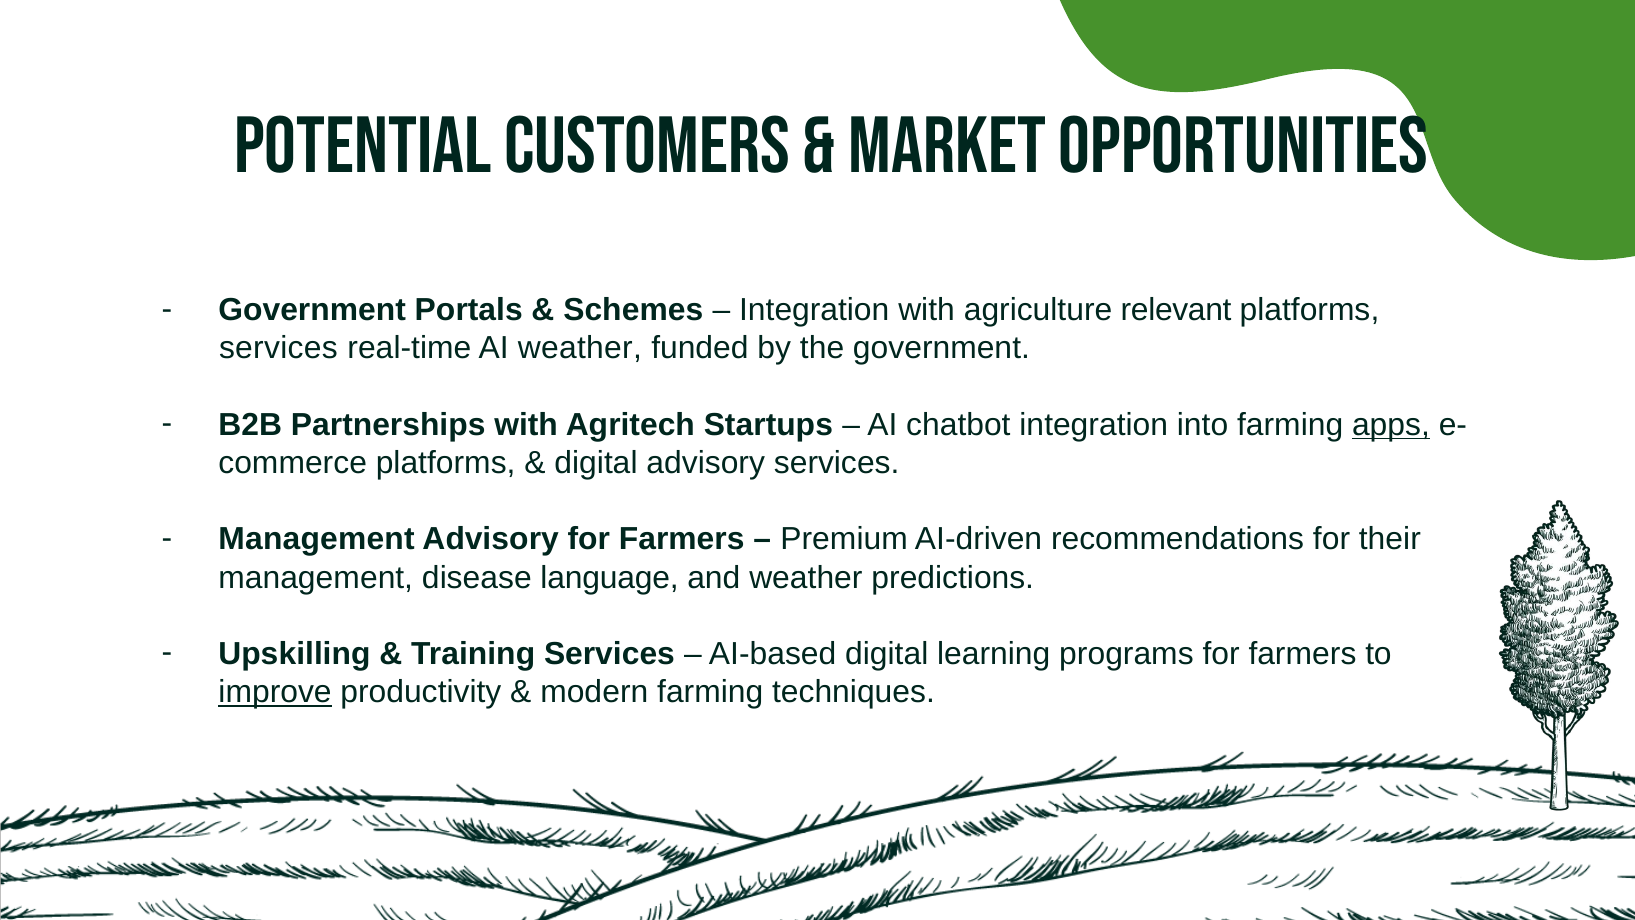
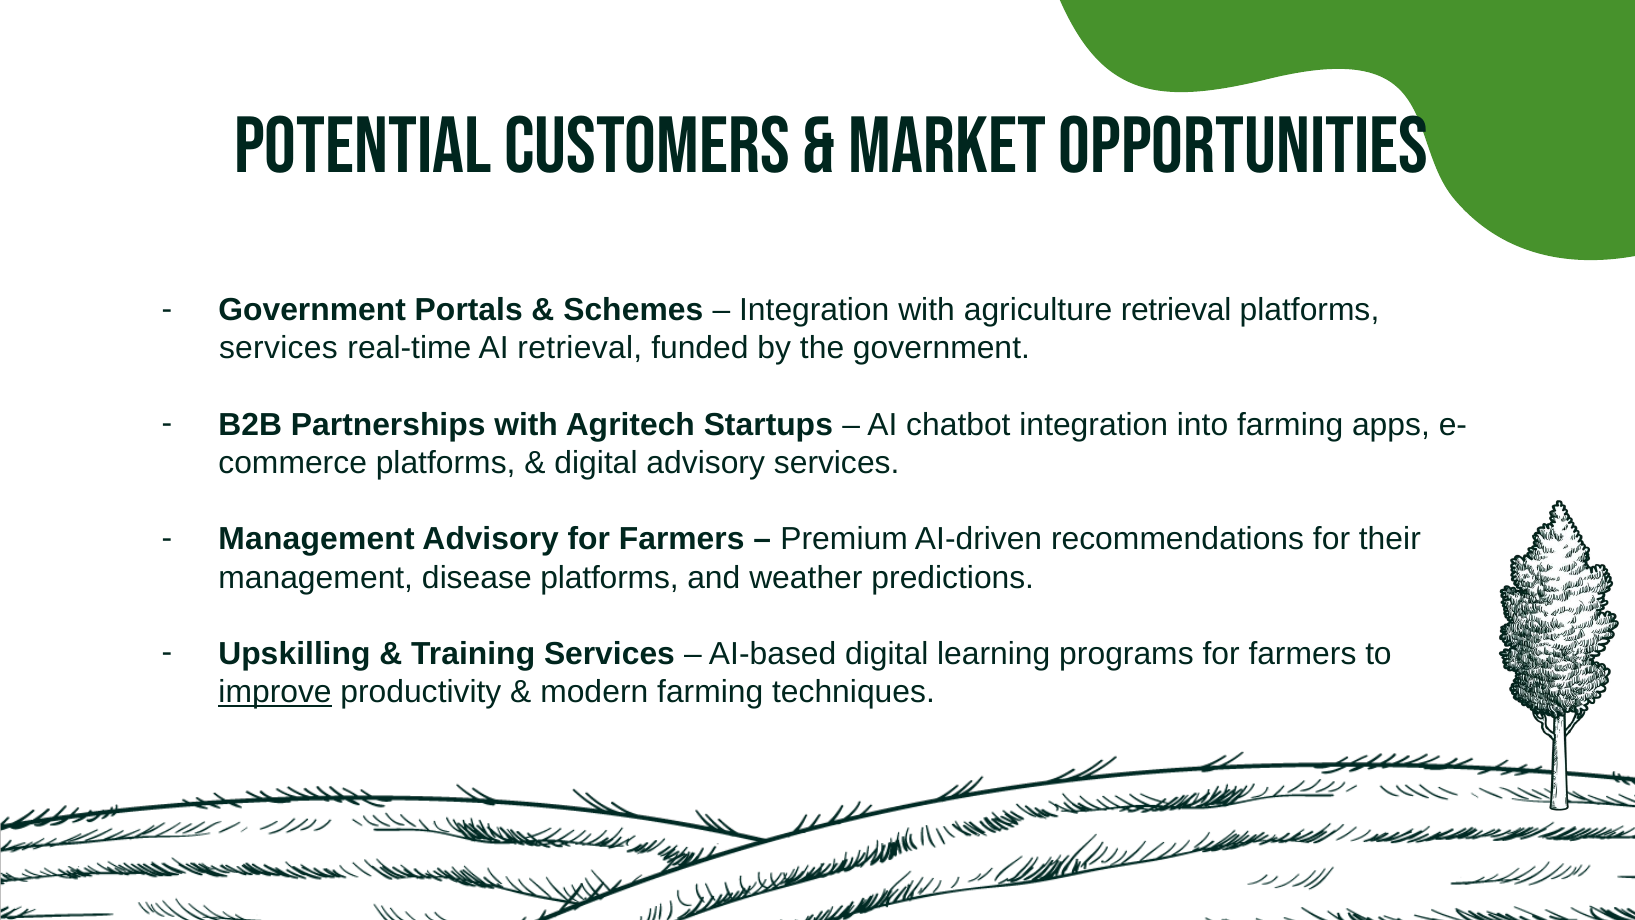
agriculture relevant: relevant -> retrieval
AI weather: weather -> retrieval
apps underline: present -> none
disease language: language -> platforms
